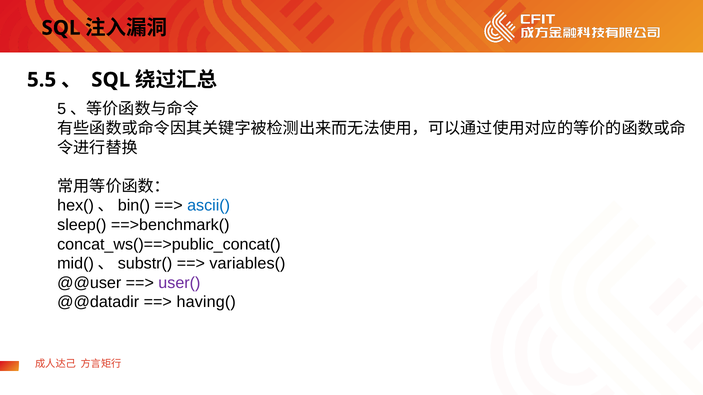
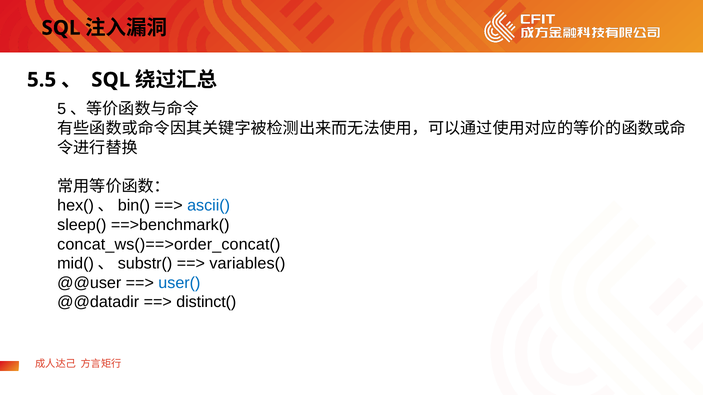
concat_ws()==>public_concat(: concat_ws()==>public_concat( -> concat_ws()==>order_concat(
user( colour: purple -> blue
having(: having( -> distinct(
